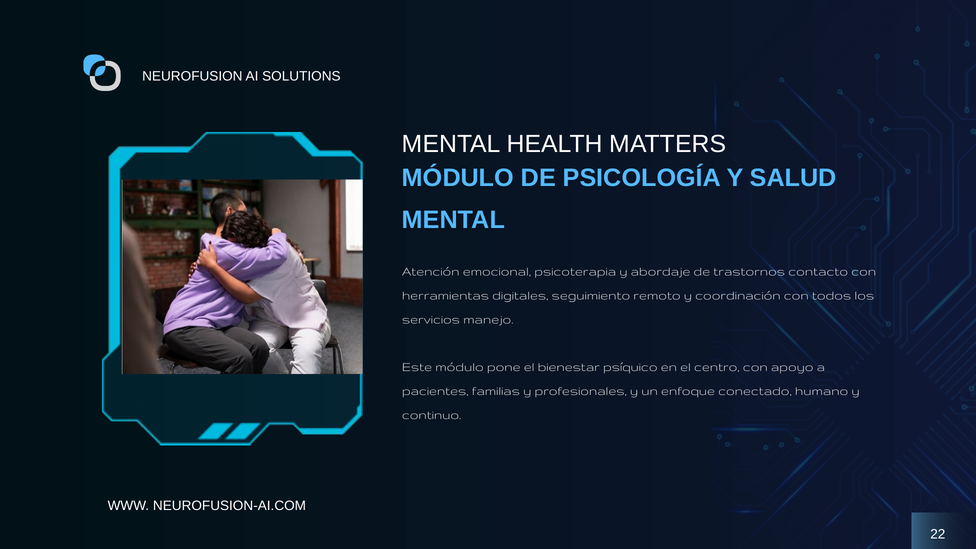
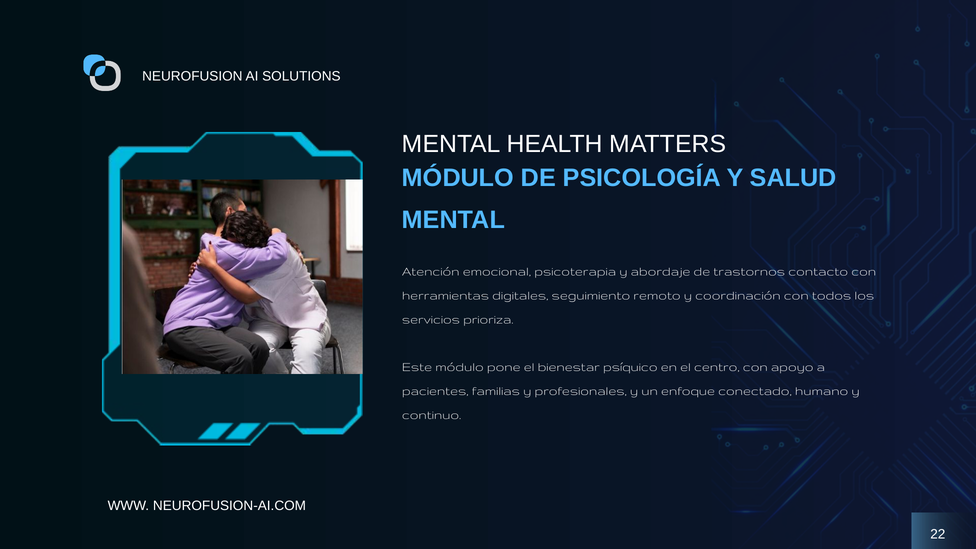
manejo: manejo -> prioriza
